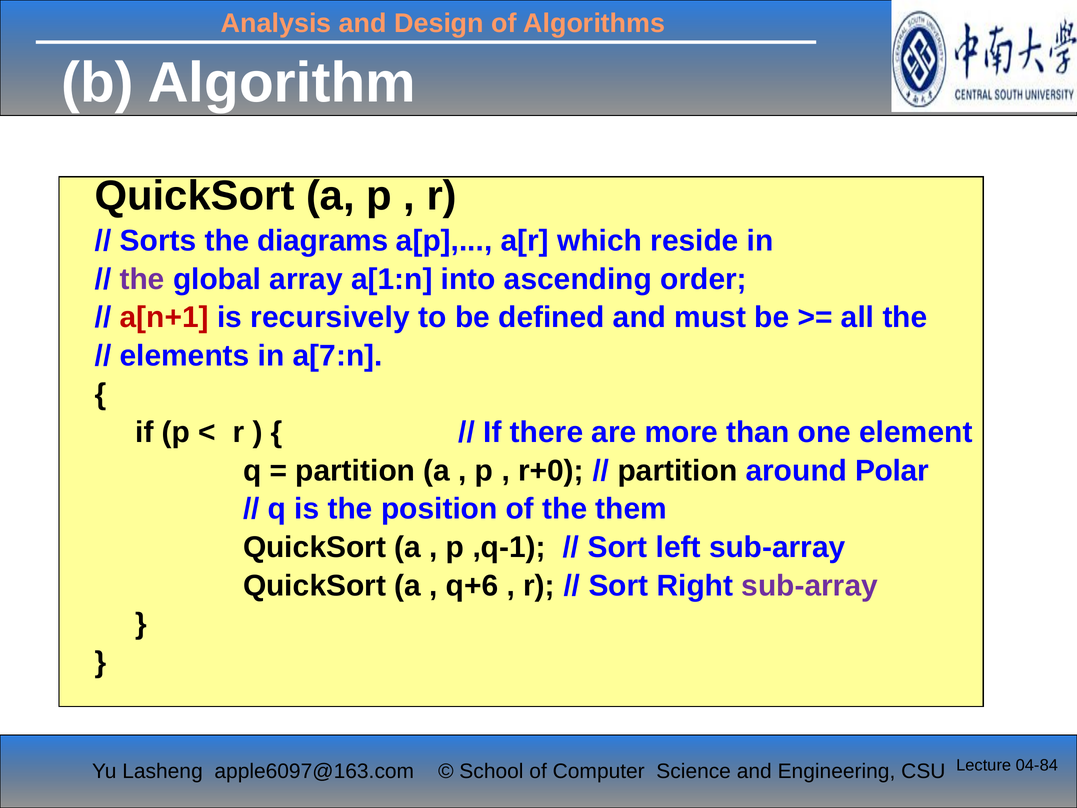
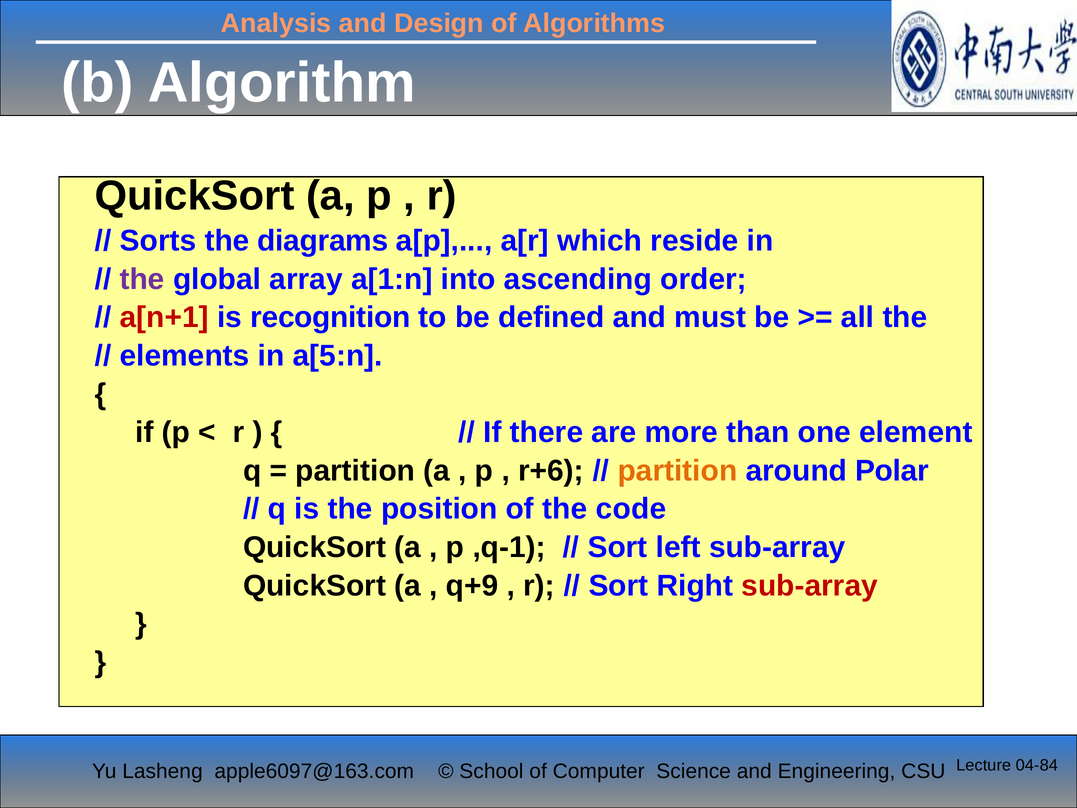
recursively: recursively -> recognition
a[7:n: a[7:n -> a[5:n
r+0: r+0 -> r+6
partition at (677, 471) colour: black -> orange
them: them -> code
q+6: q+6 -> q+9
sub-array at (810, 585) colour: purple -> red
